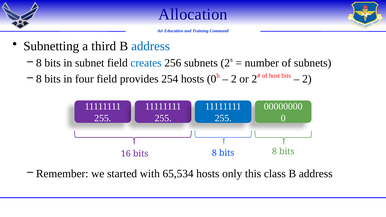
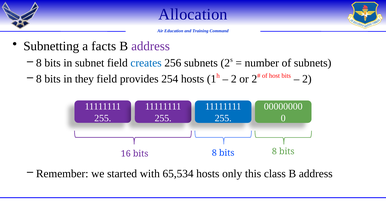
third: third -> facts
address at (151, 46) colour: blue -> purple
four: four -> they
hosts 0: 0 -> 1
